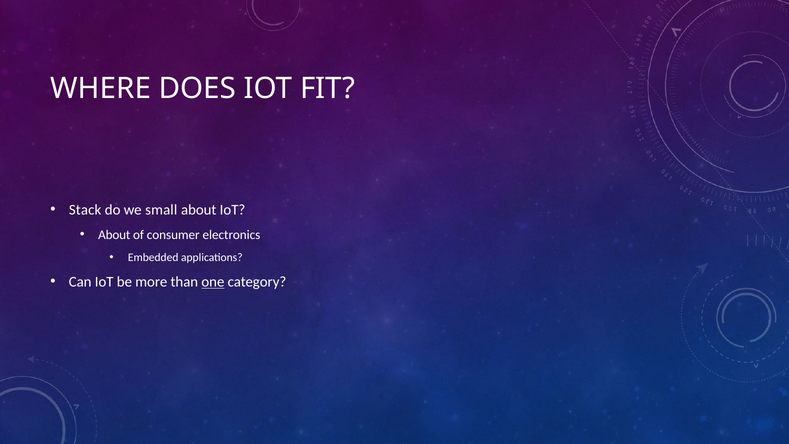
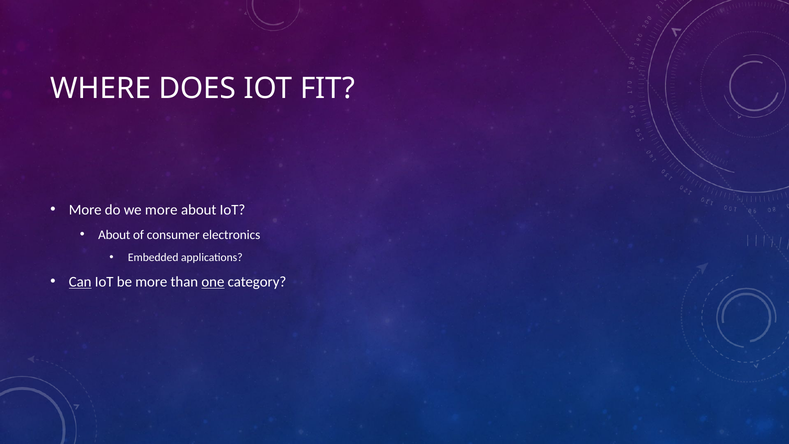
Stack at (85, 210): Stack -> More
we small: small -> more
Can underline: none -> present
